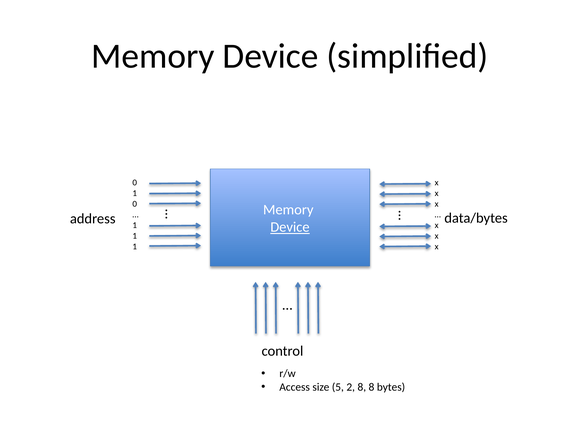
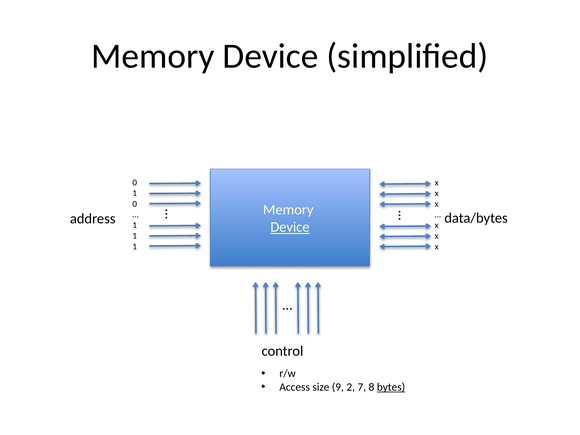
5: 5 -> 9
2 8: 8 -> 7
bytes underline: none -> present
